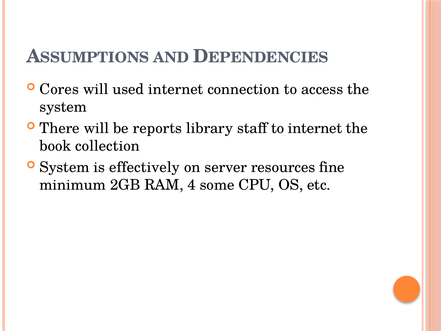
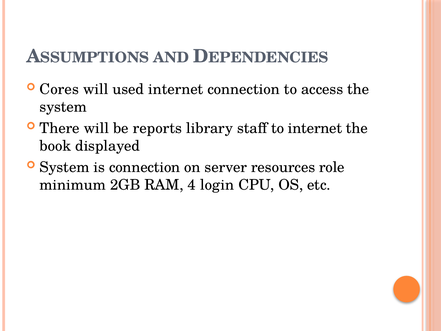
collection: collection -> displayed
is effectively: effectively -> connection
fine: fine -> role
some: some -> login
